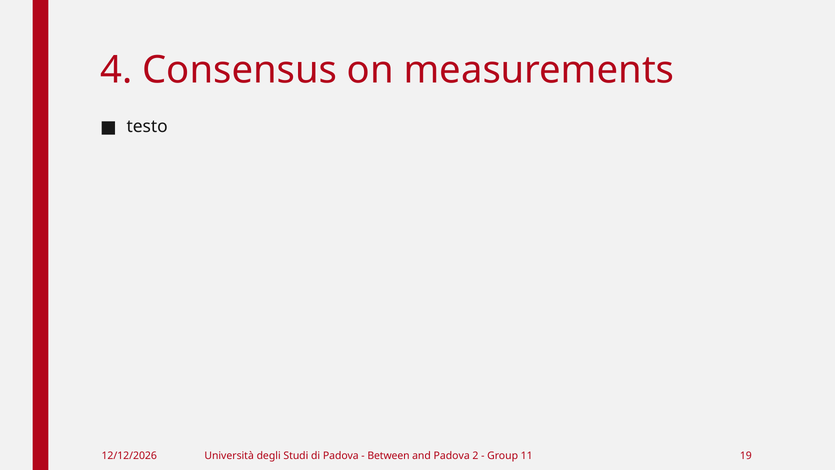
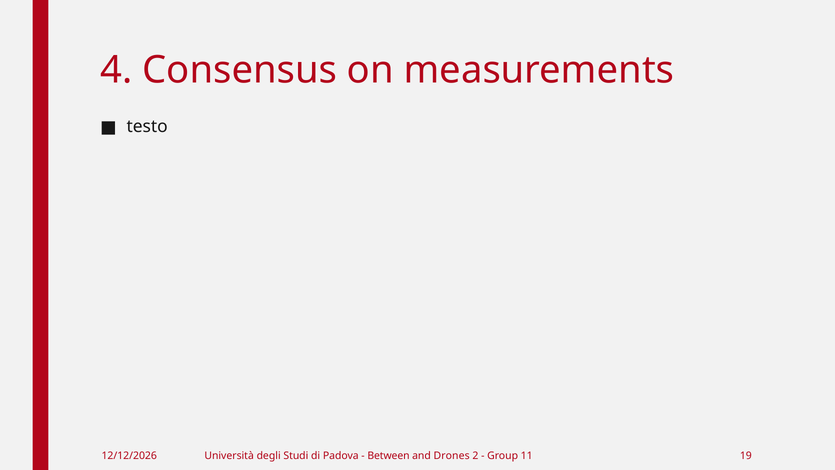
and Padova: Padova -> Drones
